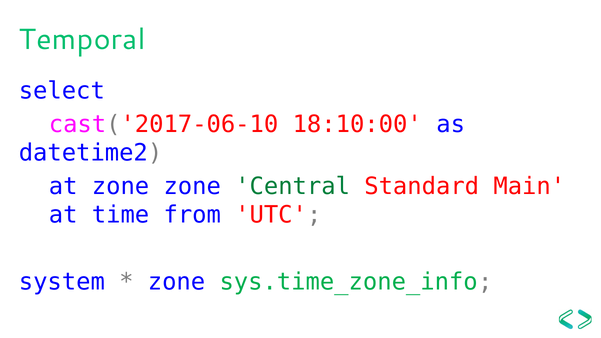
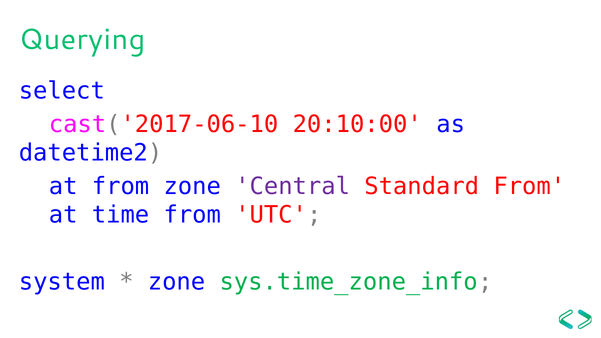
Temporal: Temporal -> Querying
18:10:00: 18:10:00 -> 20:10:00
at zone: zone -> from
Central colour: green -> purple
Standard Main: Main -> From
